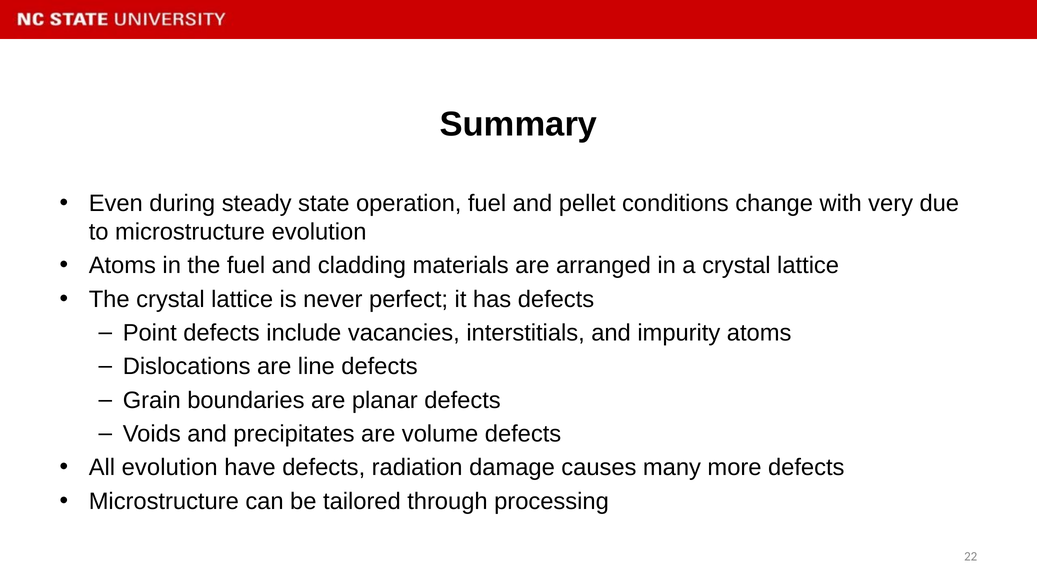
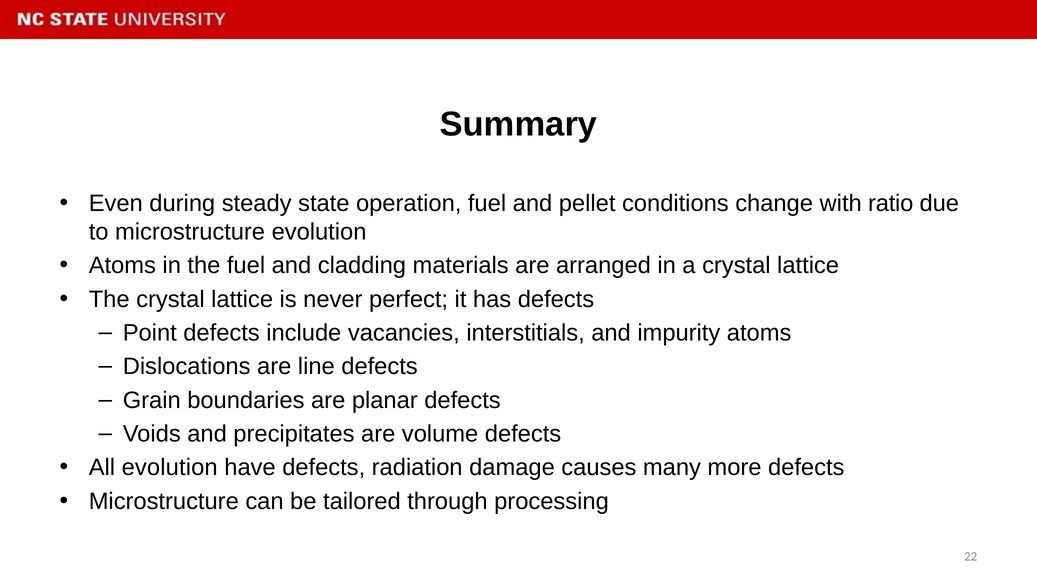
very: very -> ratio
